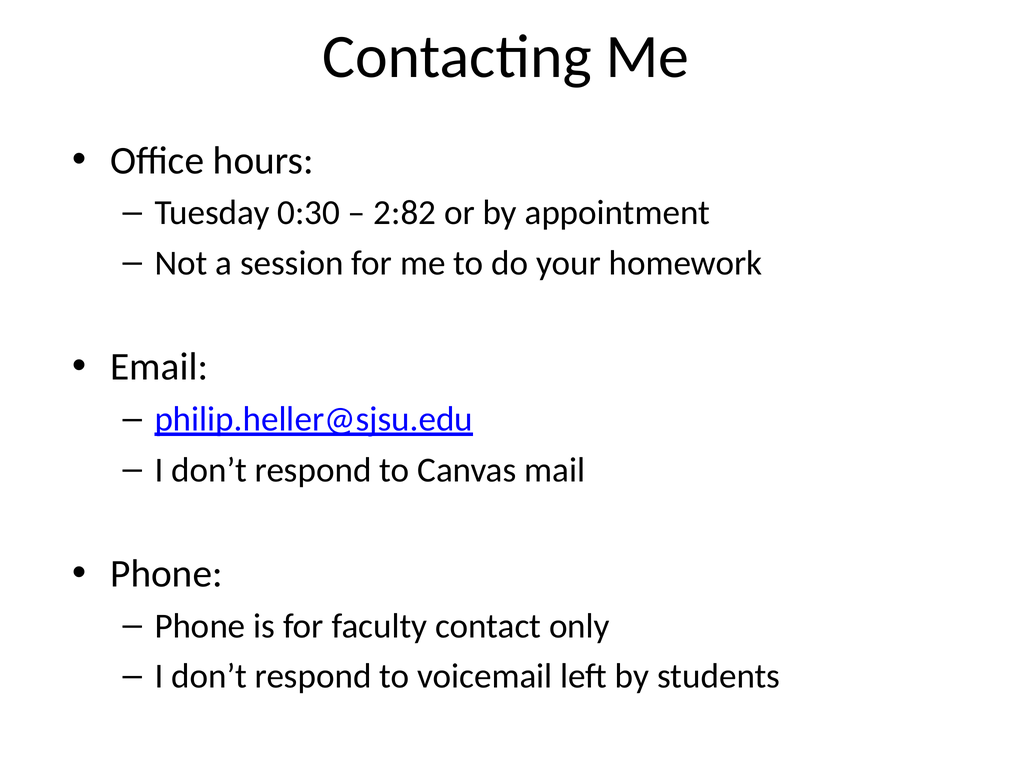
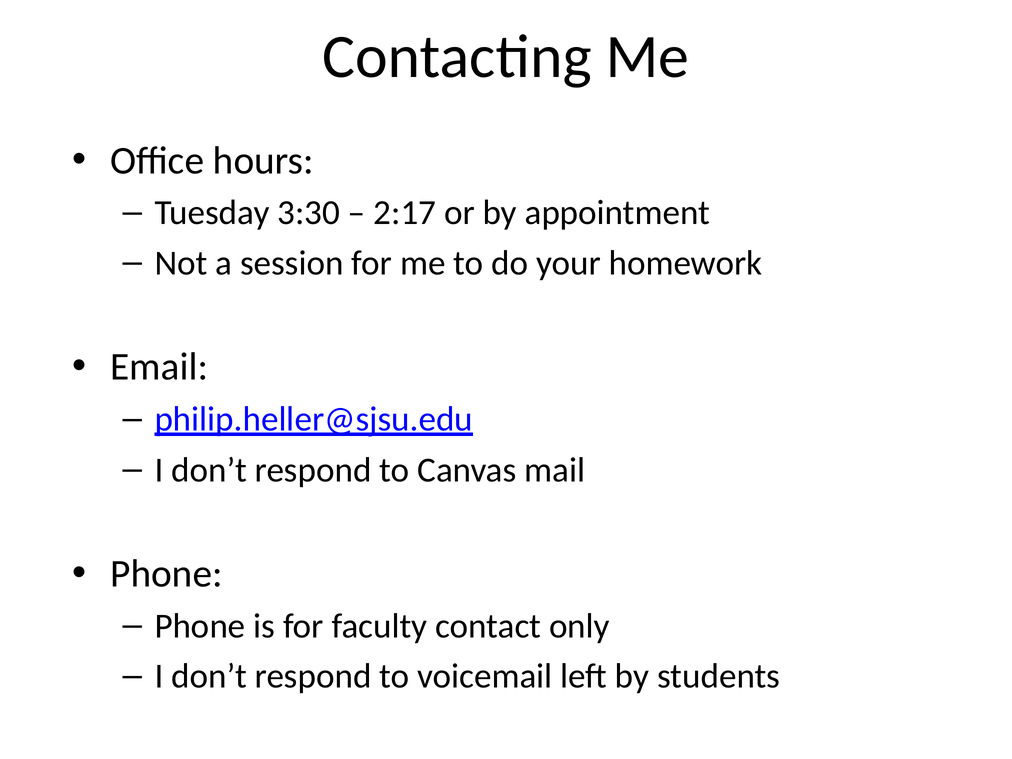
0:30: 0:30 -> 3:30
2:82: 2:82 -> 2:17
